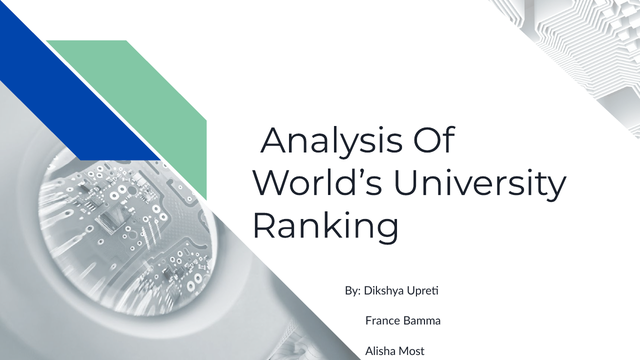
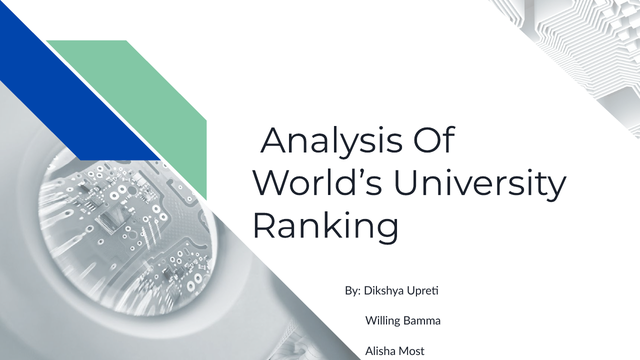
France: France -> Willing
